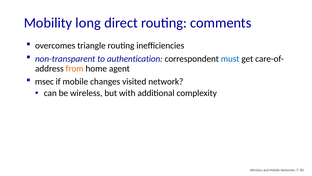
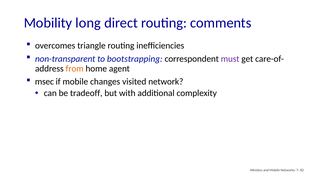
authentication: authentication -> bootstrapping
must colour: blue -> purple
be wireless: wireless -> tradeoff
